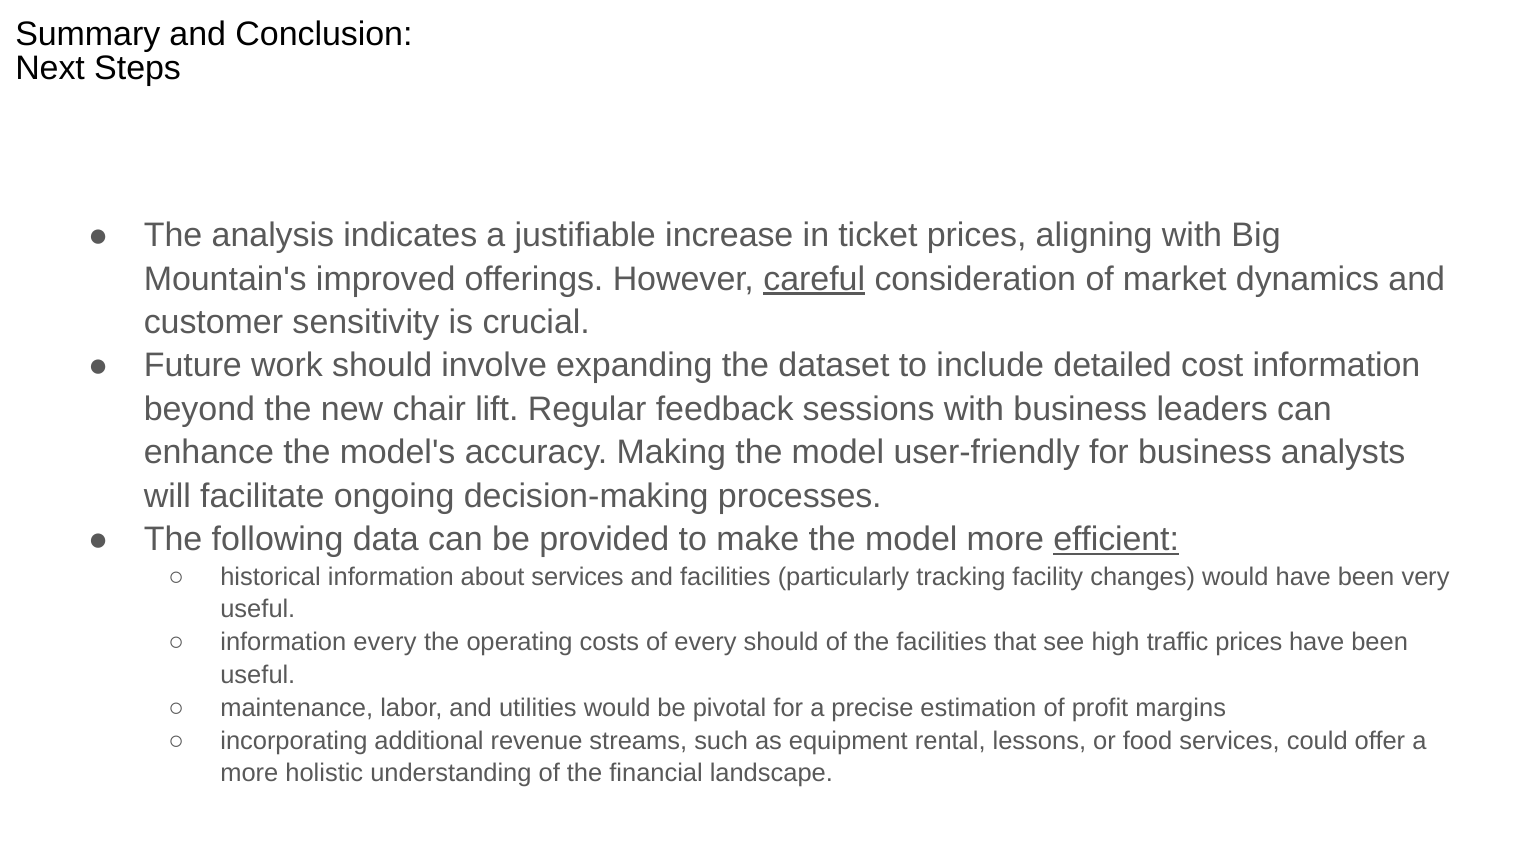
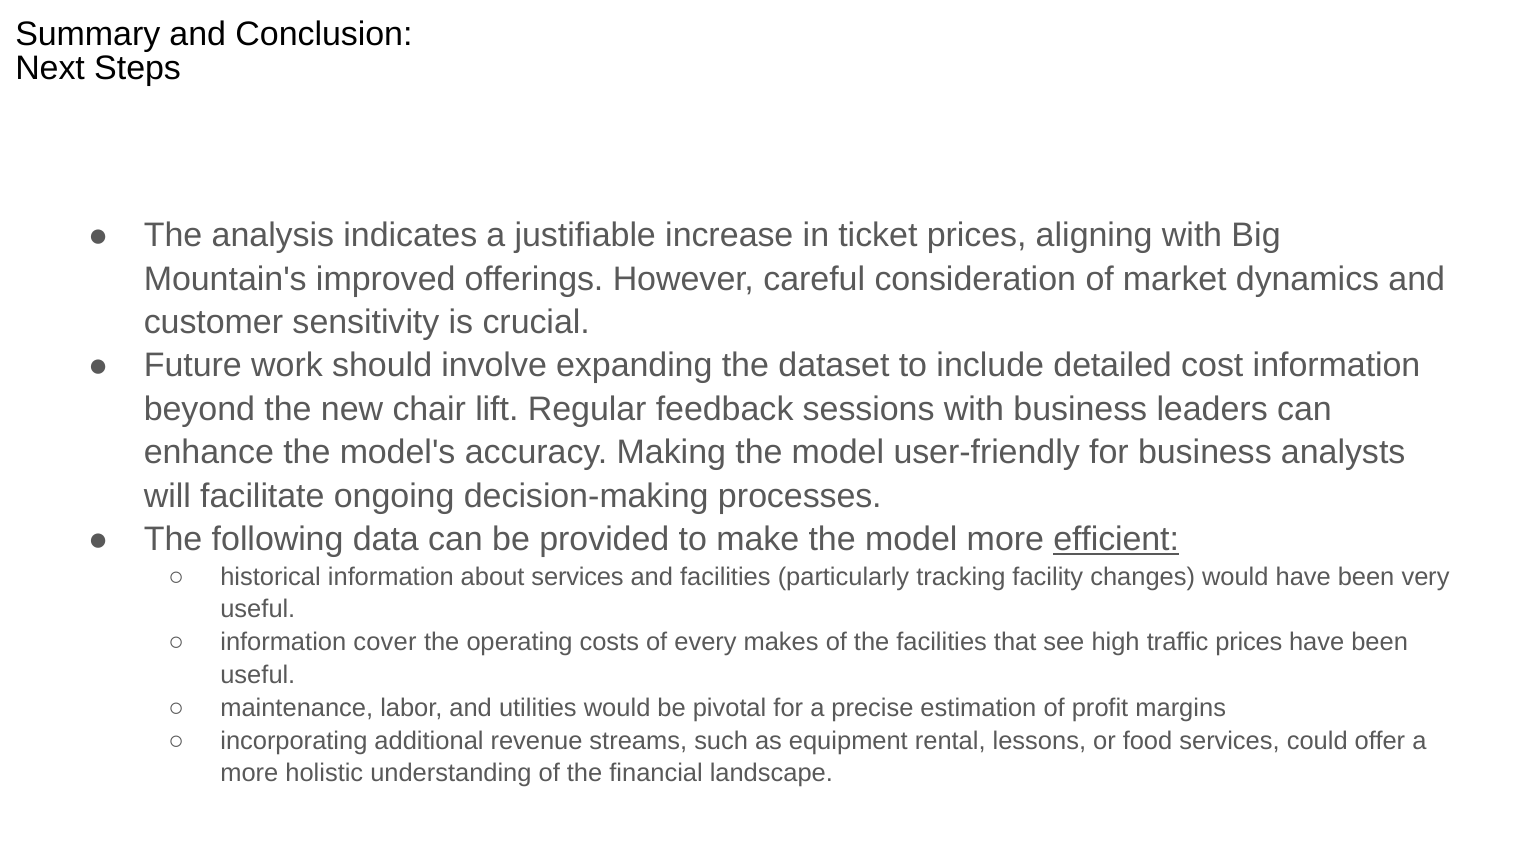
careful underline: present -> none
information every: every -> cover
every should: should -> makes
